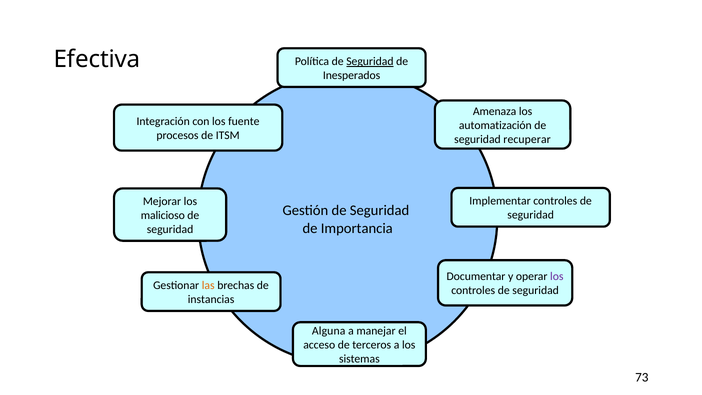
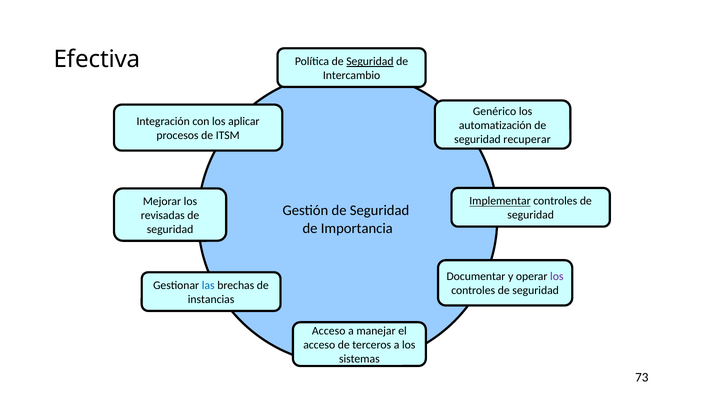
Inesperados: Inesperados -> Intercambio
Amenaza: Amenaza -> Genérico
fuente: fuente -> aplicar
Implementar underline: none -> present
malicioso: malicioso -> revisadas
las colour: orange -> blue
Alguna at (329, 331): Alguna -> Acceso
